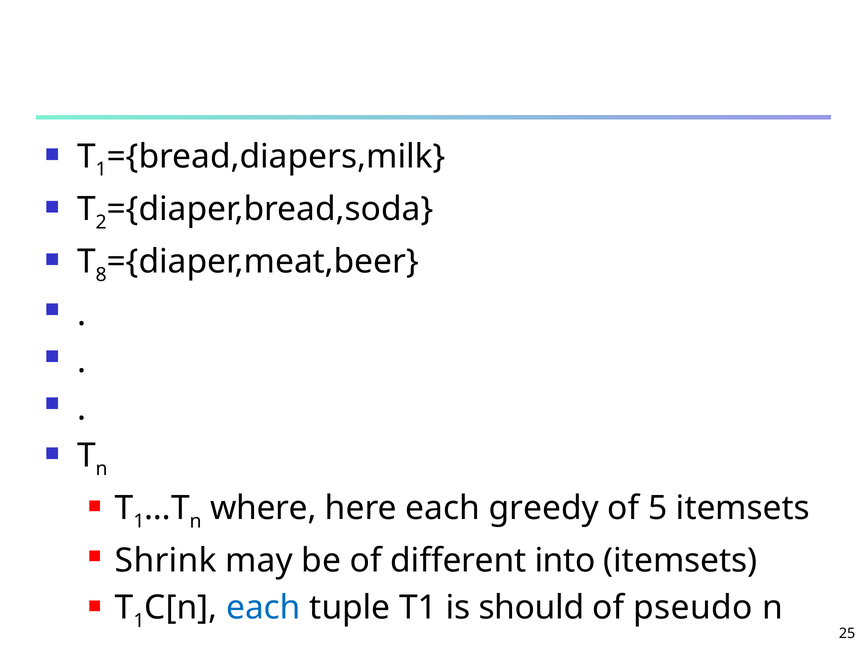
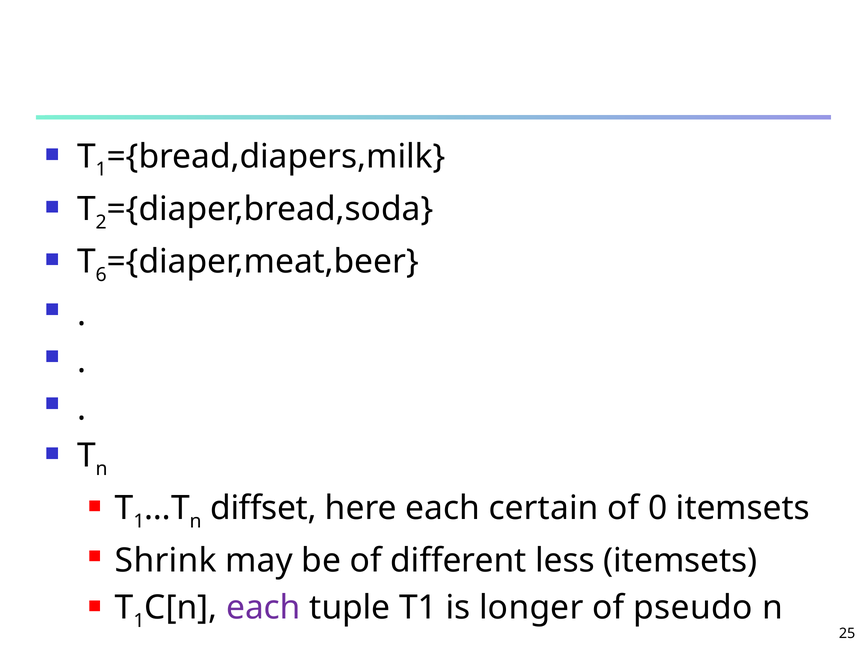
8: 8 -> 6
where: where -> diffset
greedy: greedy -> certain
5: 5 -> 0
into: into -> less
each at (263, 608) colour: blue -> purple
should: should -> longer
